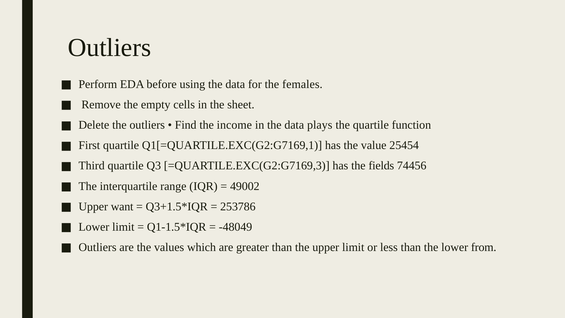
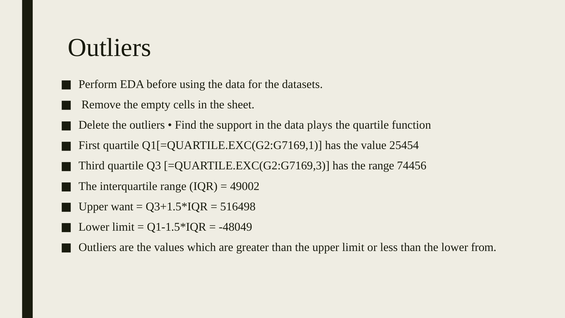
females: females -> datasets
income: income -> support
the fields: fields -> range
253786: 253786 -> 516498
